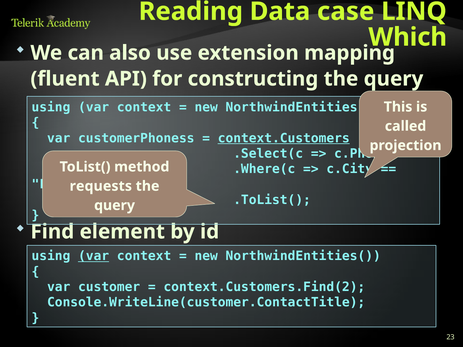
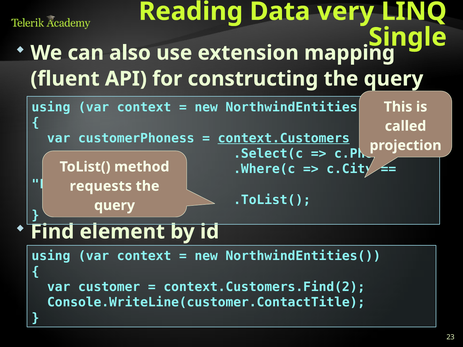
case: case -> very
Which: Which -> Single
var at (94, 256) underline: present -> none
